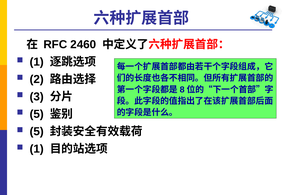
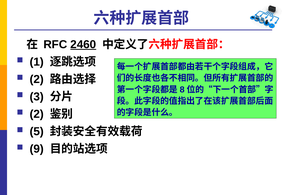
2460 underline: none -> present
5 at (37, 114): 5 -> 2
1 at (37, 149): 1 -> 9
